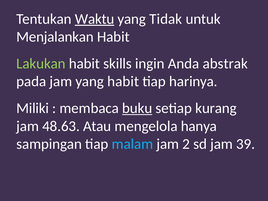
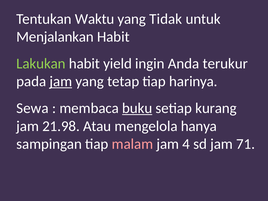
Waktu underline: present -> none
skills: skills -> yield
abstrak: abstrak -> terukur
jam at (61, 81) underline: none -> present
yang habit: habit -> tetap
Miliki: Miliki -> Sewa
48.63: 48.63 -> 21.98
malam colour: light blue -> pink
2: 2 -> 4
39: 39 -> 71
